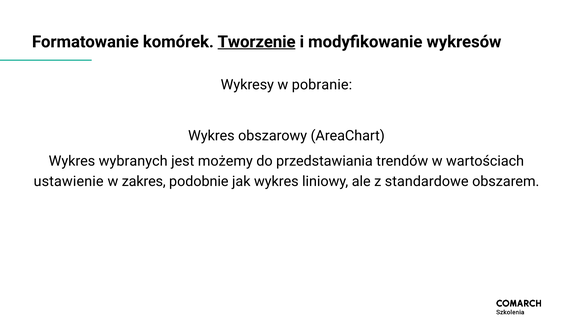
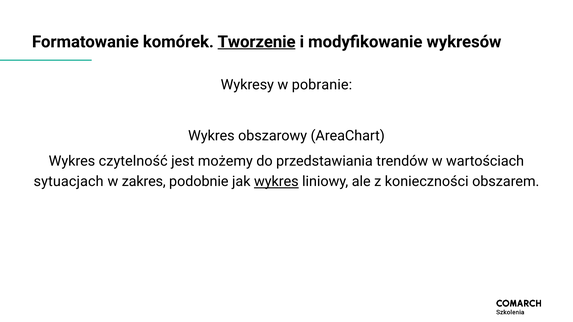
wybranych: wybranych -> czytelność
ustawienie: ustawienie -> sytuacjach
wykres at (276, 182) underline: none -> present
standardowe: standardowe -> konieczności
